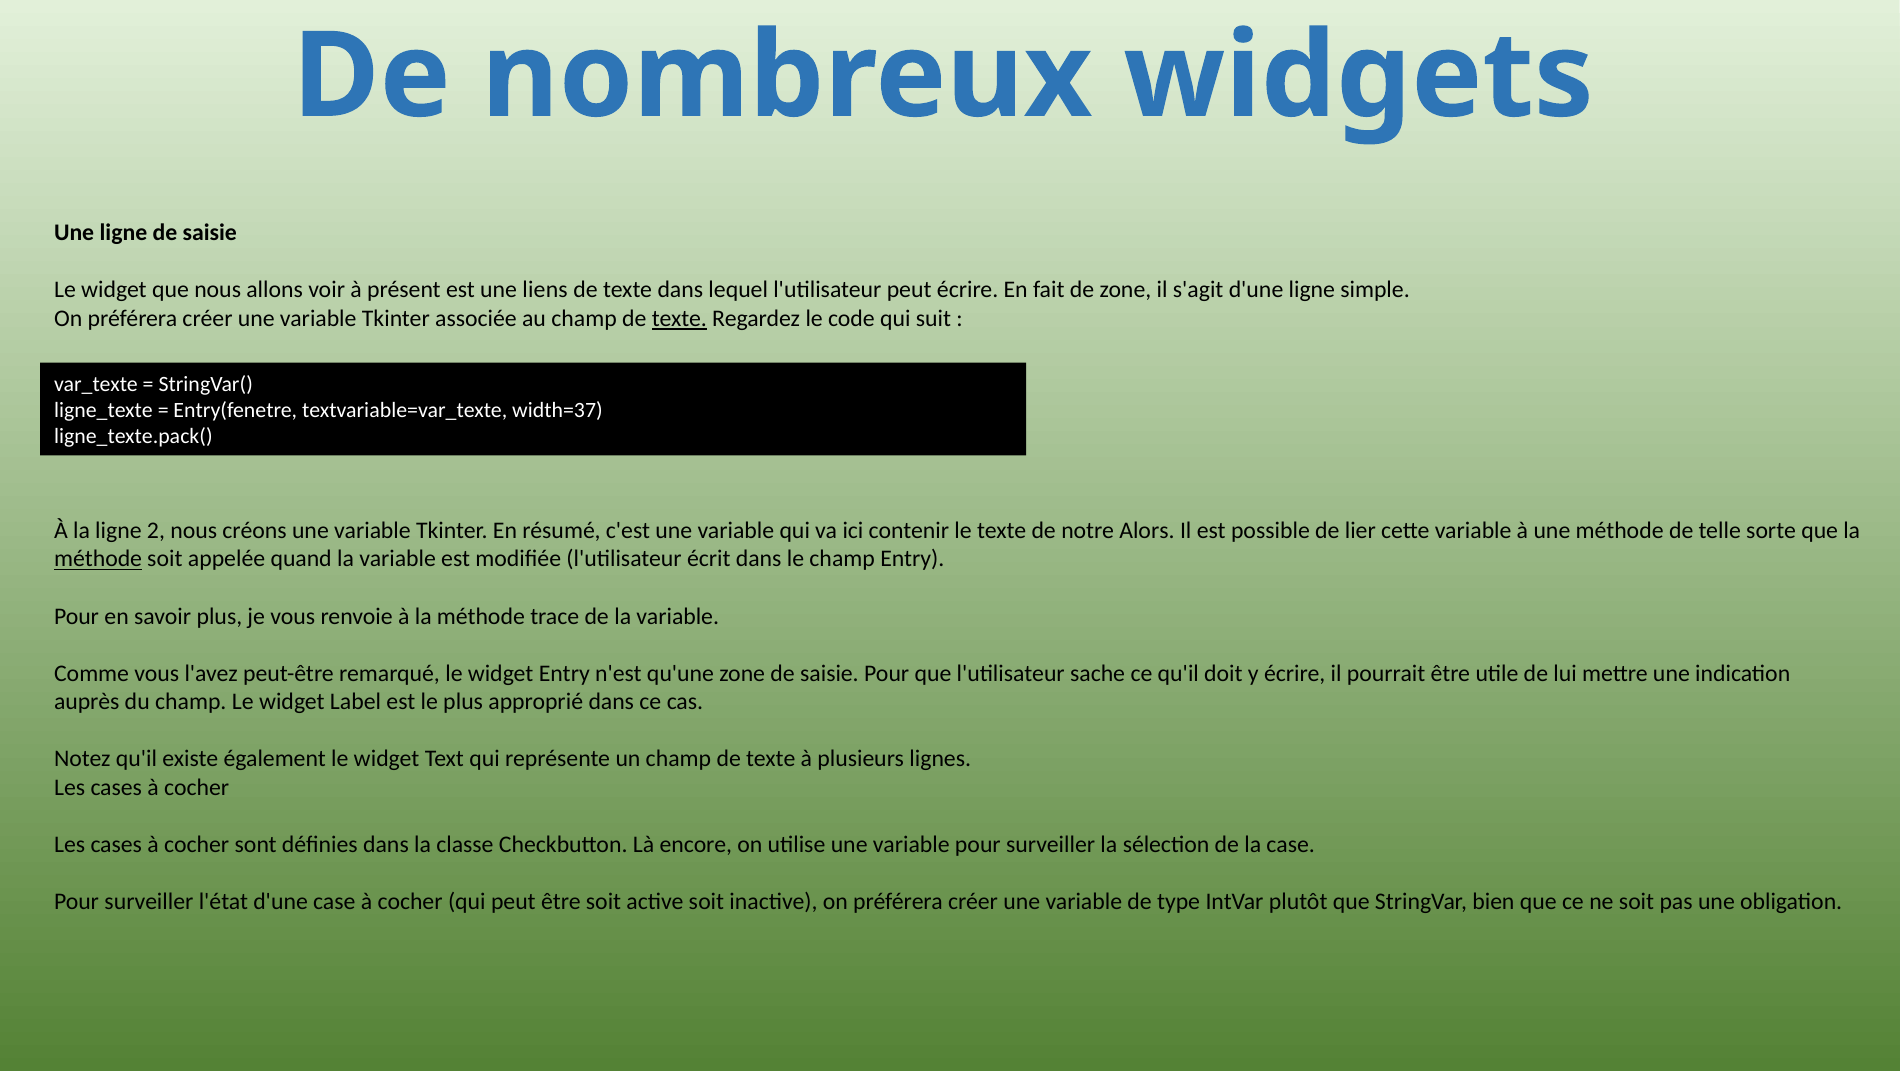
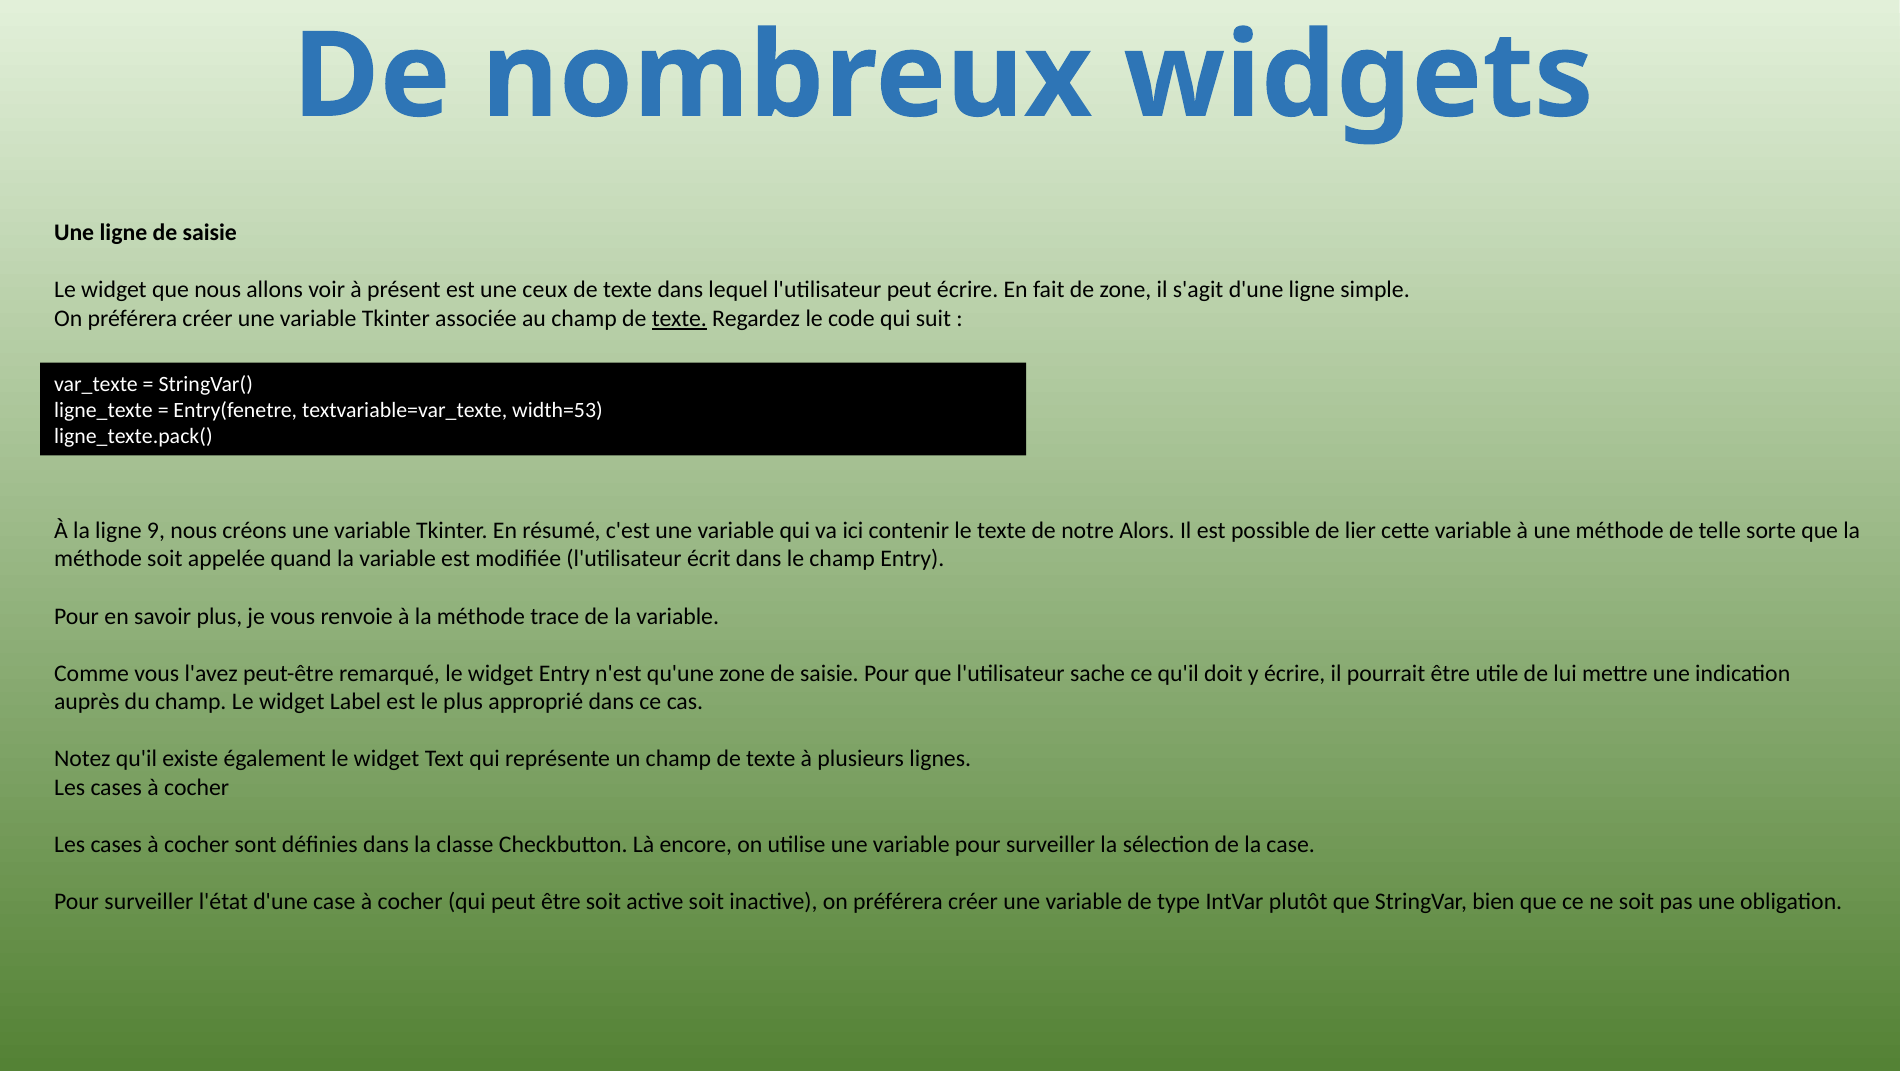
liens: liens -> ceux
width=37: width=37 -> width=53
2: 2 -> 9
méthode at (98, 559) underline: present -> none
